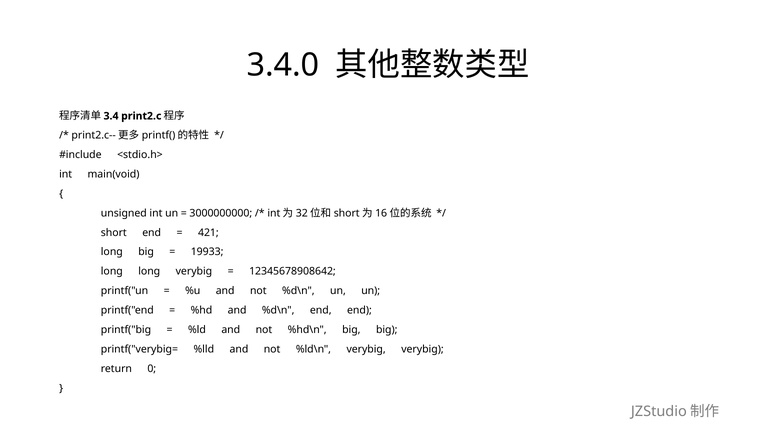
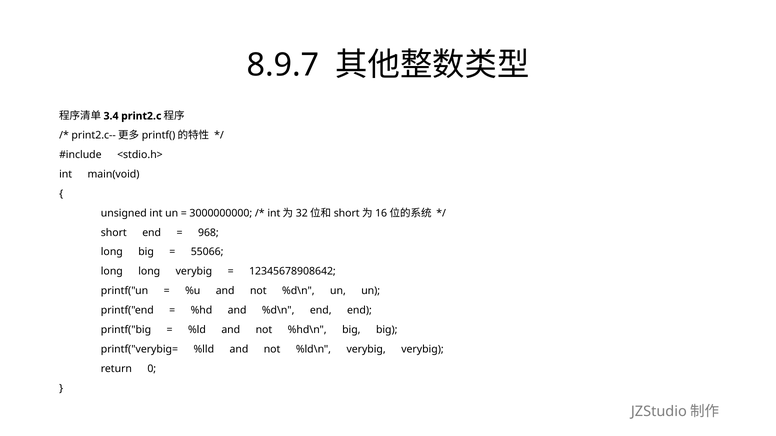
3.4.0: 3.4.0 -> 8.9.7
421: 421 -> 968
19933: 19933 -> 55066
